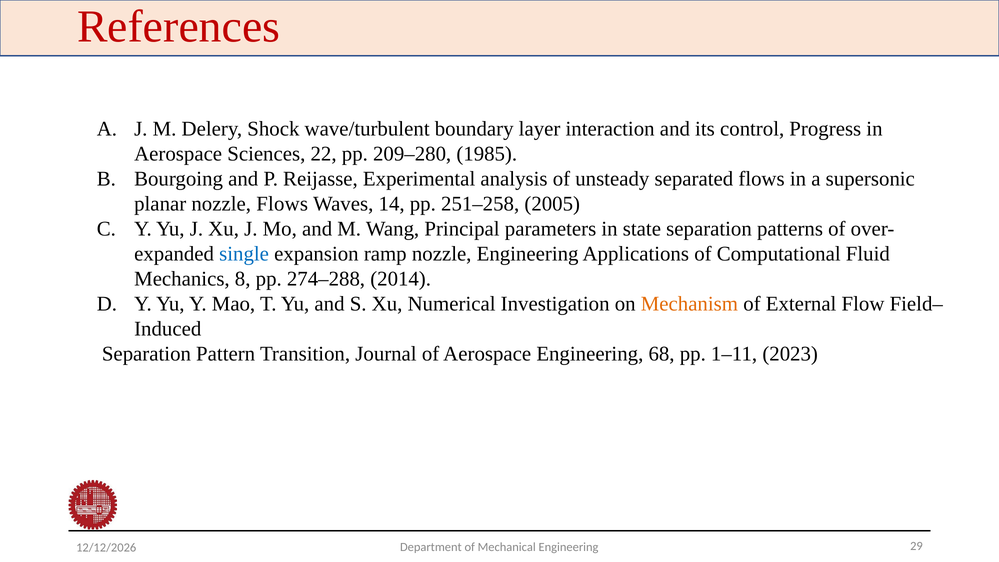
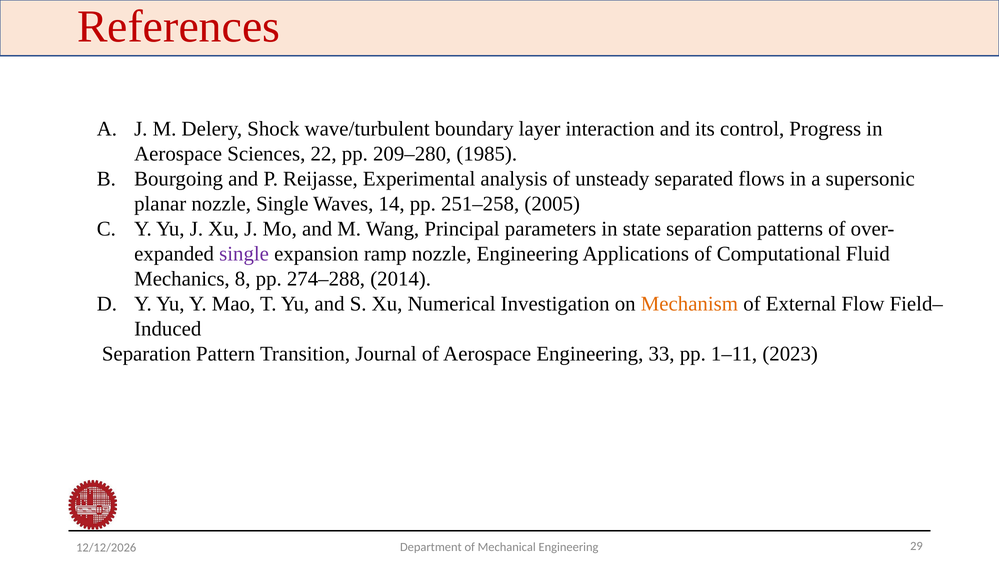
nozzle Flows: Flows -> Single
single at (244, 254) colour: blue -> purple
68: 68 -> 33
